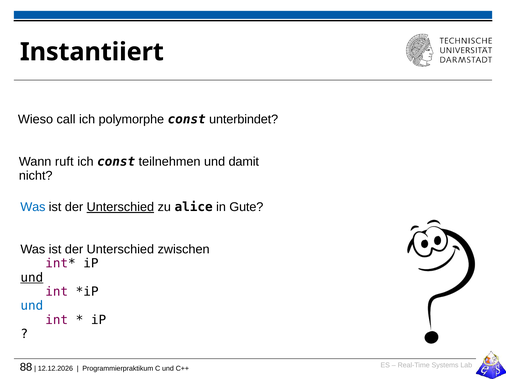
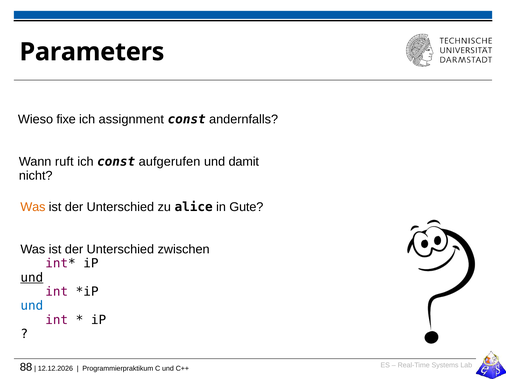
Instantiiert: Instantiiert -> Parameters
call: call -> fixe
polymorphe: polymorphe -> assignment
unterbindet: unterbindet -> andernfalls
teilnehmen: teilnehmen -> aufgerufen
Was at (33, 207) colour: blue -> orange
Unterschied at (120, 207) underline: present -> none
